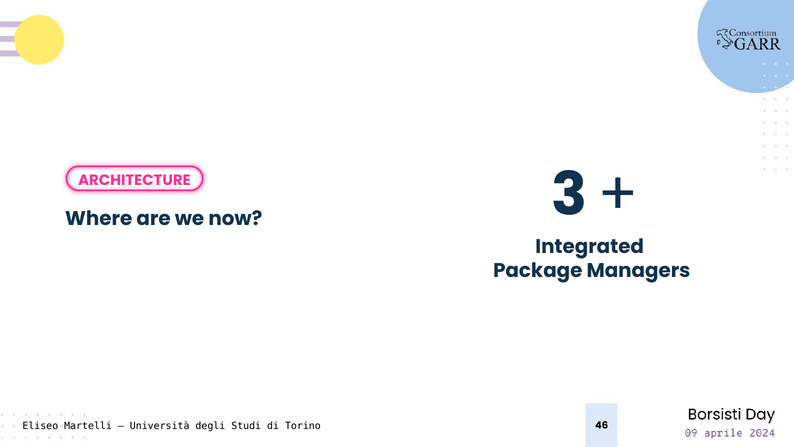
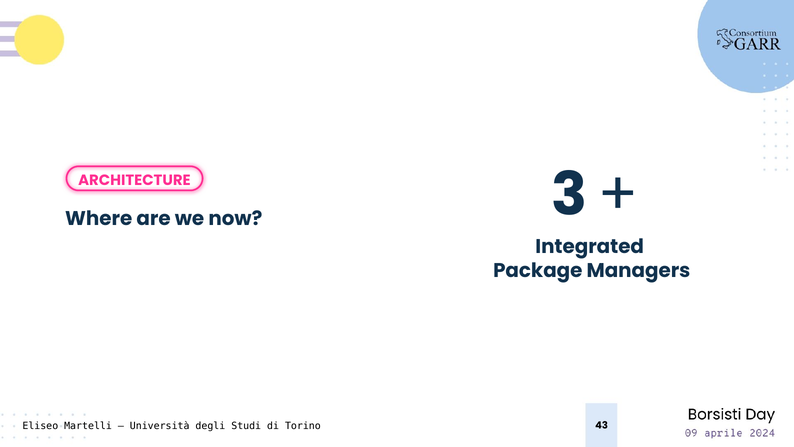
46: 46 -> 43
